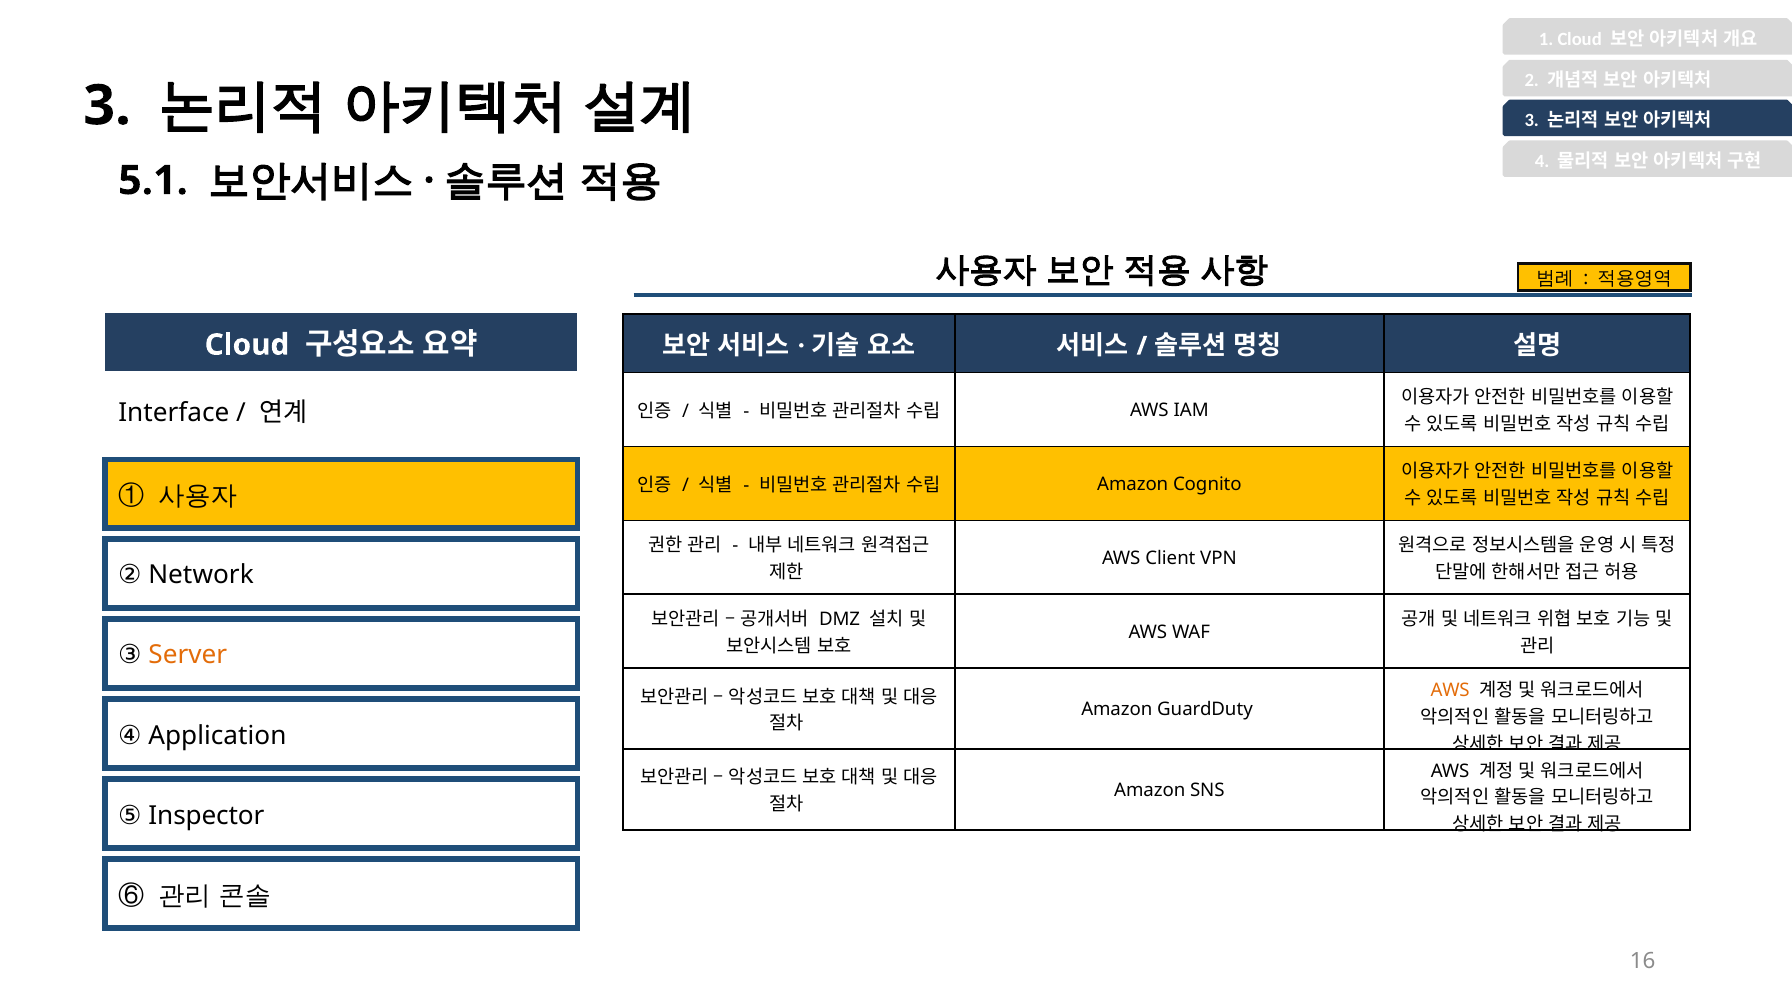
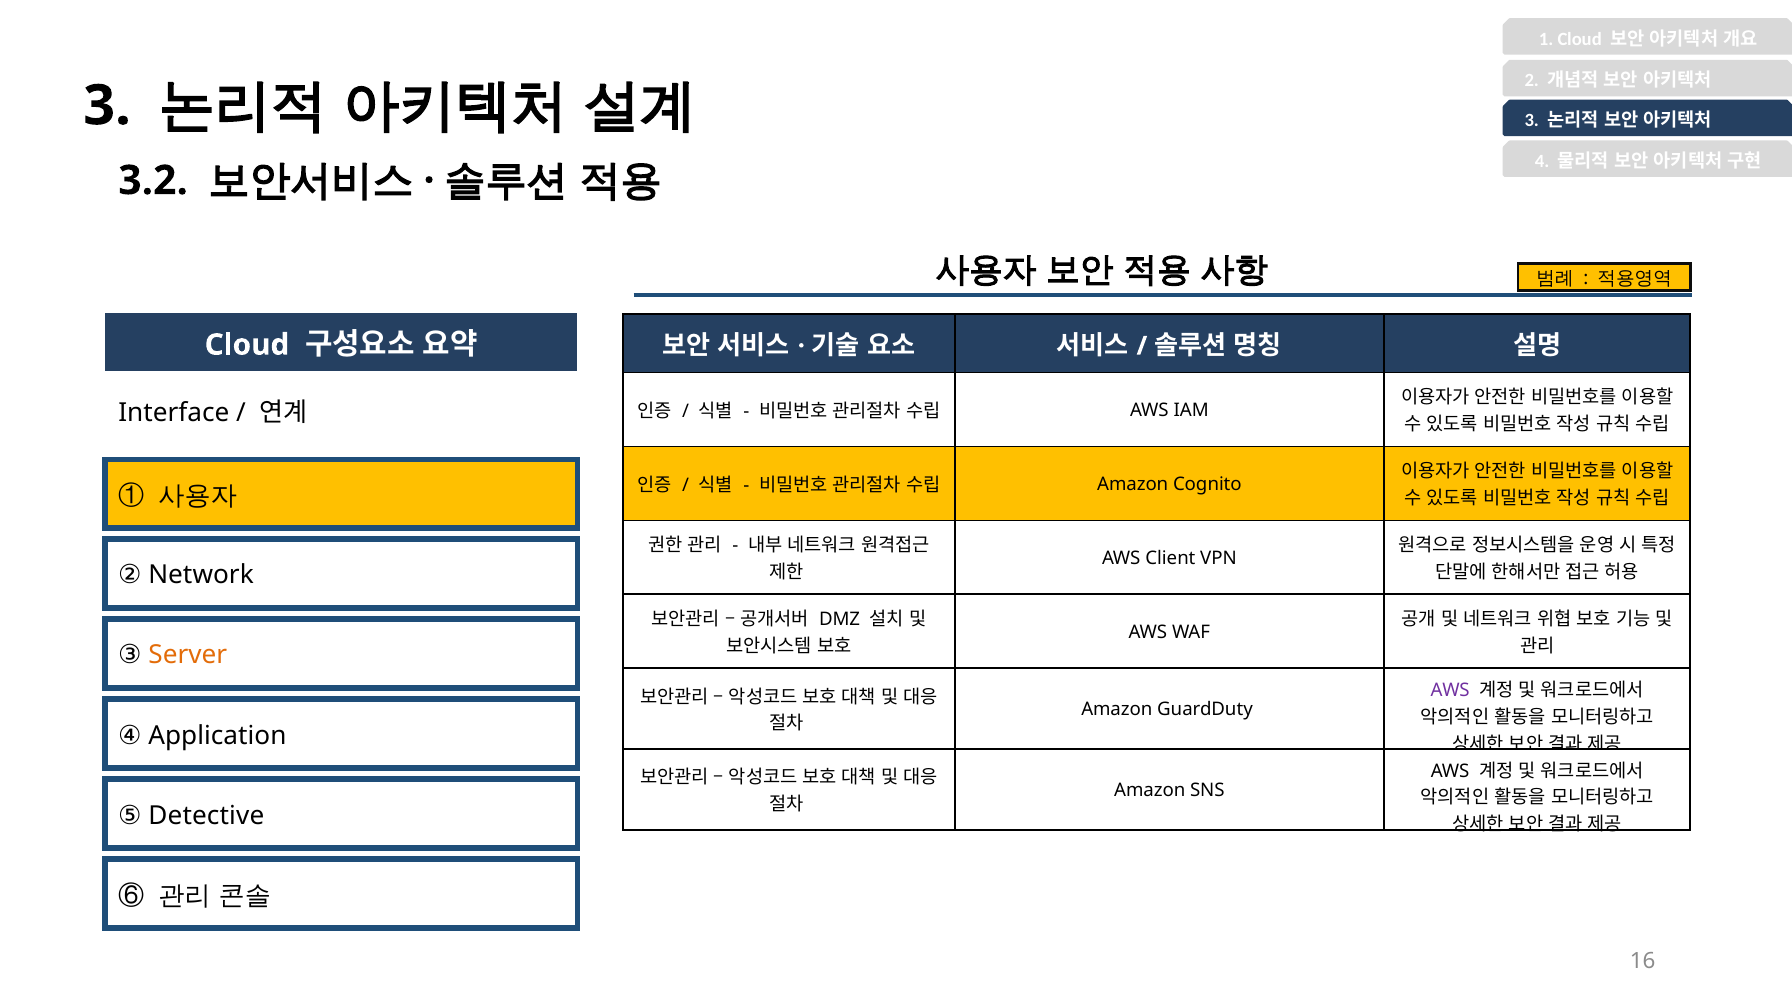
5.1: 5.1 -> 3.2
AWS at (1450, 690) colour: orange -> purple
Inspector: Inspector -> Detective
